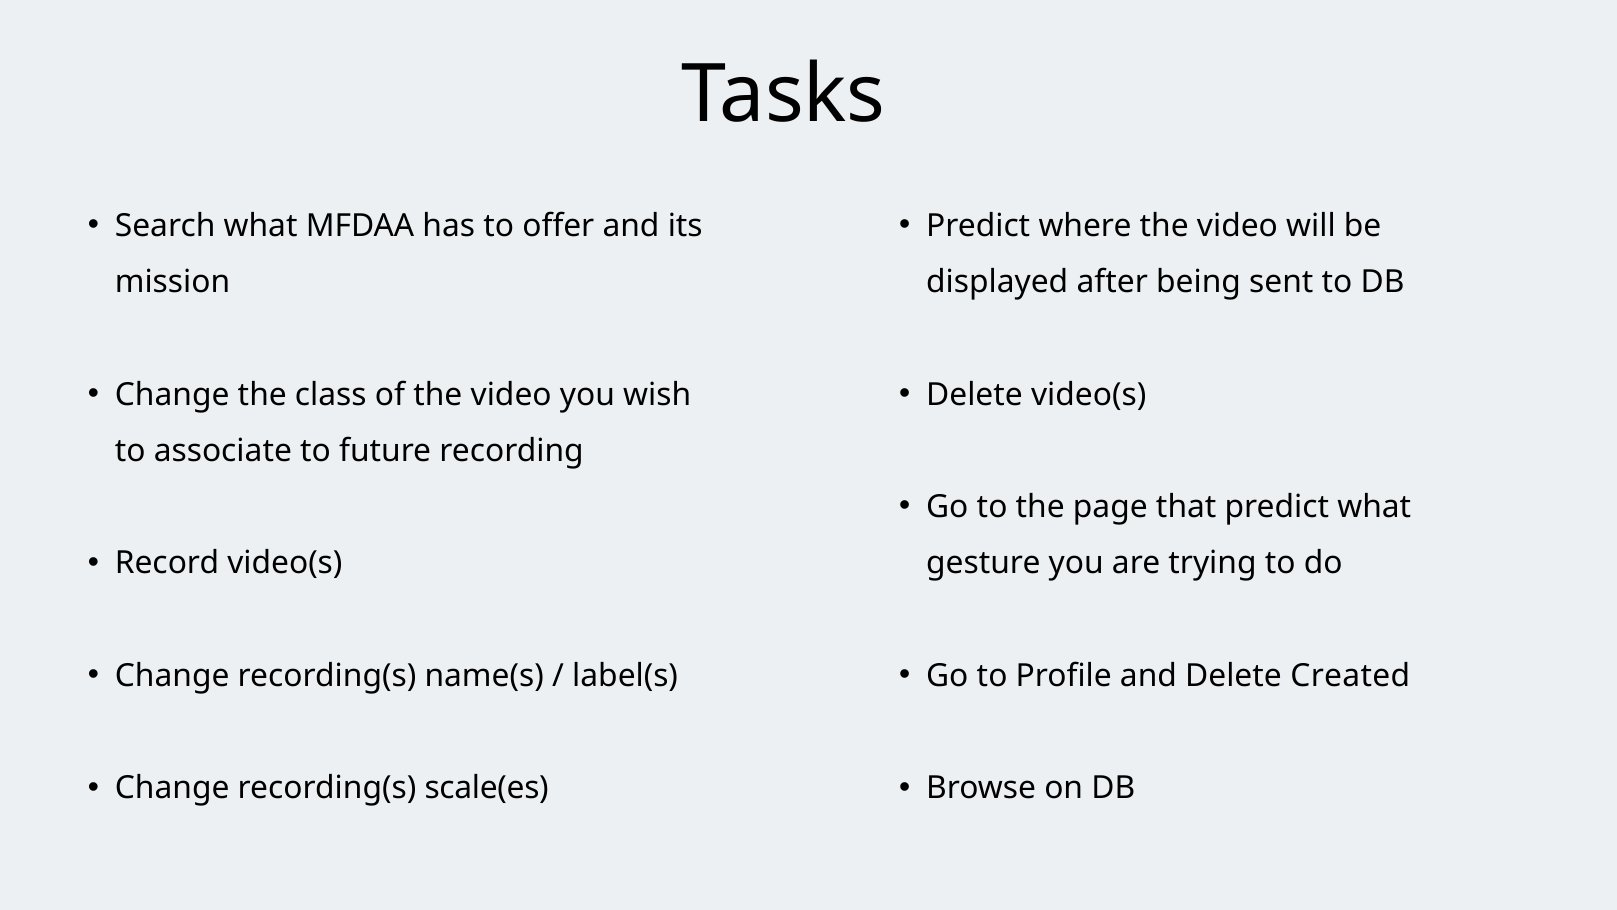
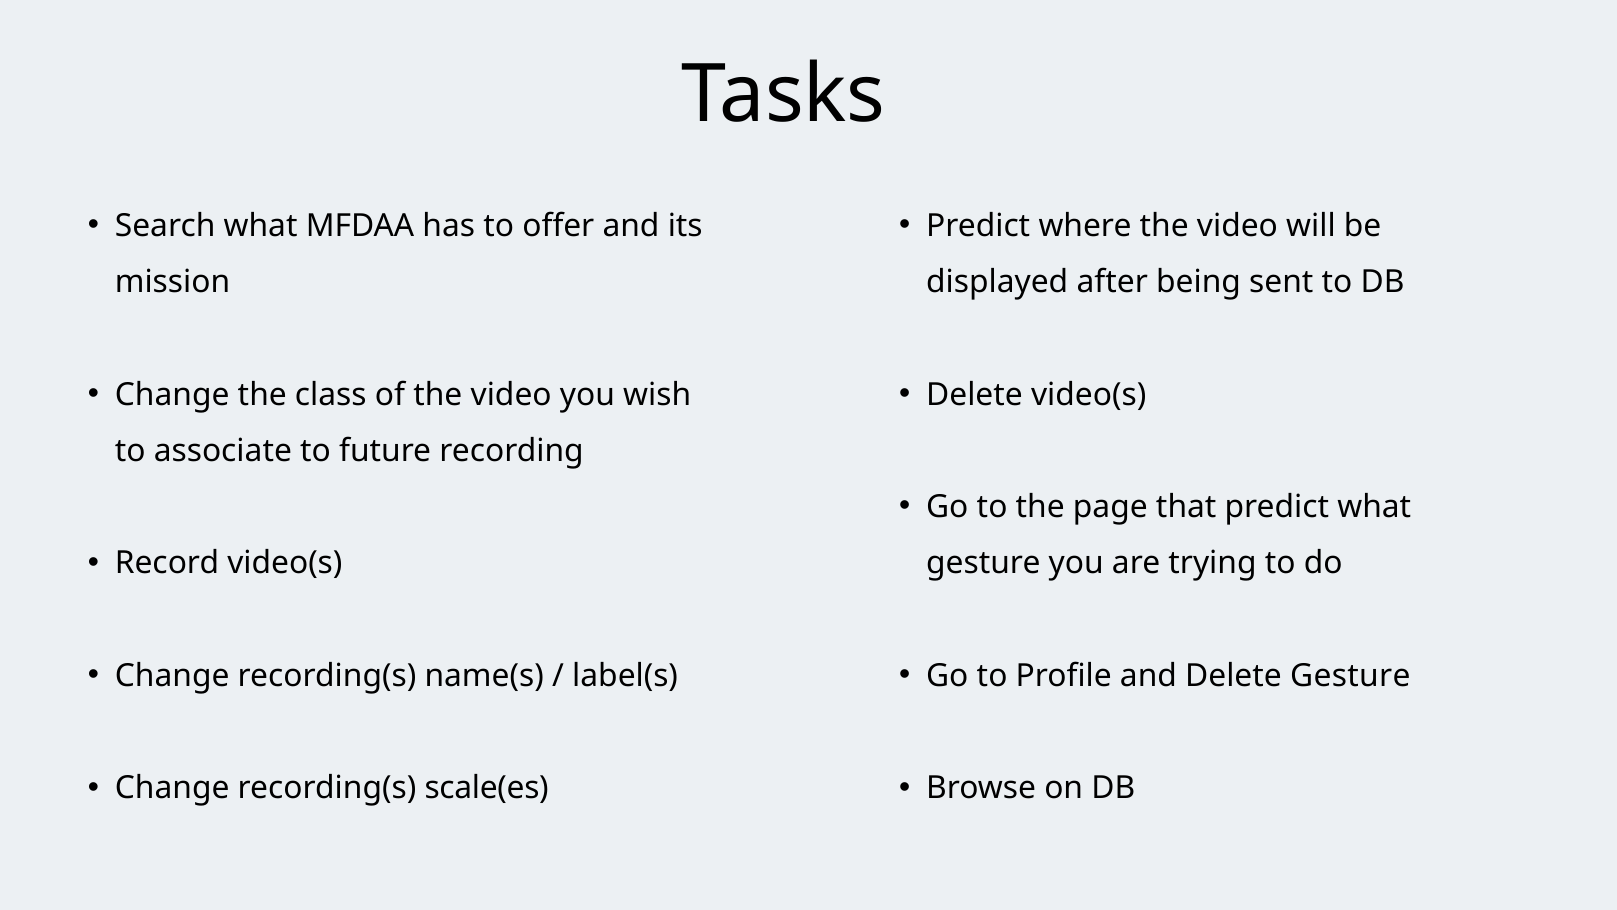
Delete Created: Created -> Gesture
